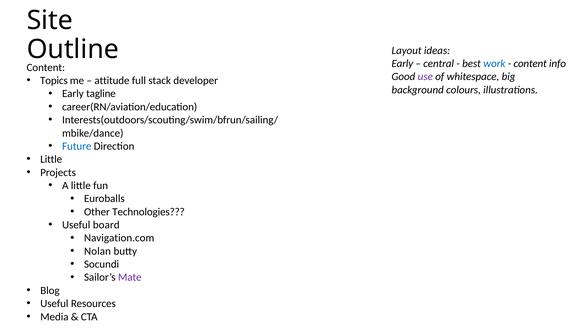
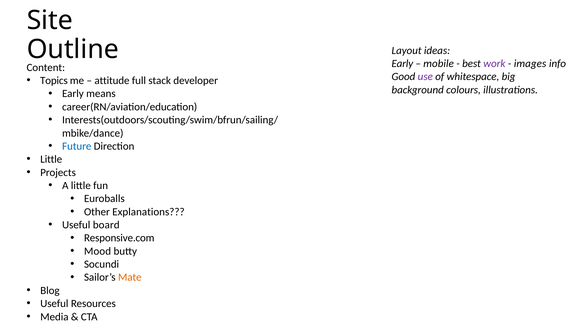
central: central -> mobile
work colour: blue -> purple
content at (530, 64): content -> images
tagline: tagline -> means
Technologies: Technologies -> Explanations
Navigation.com: Navigation.com -> Responsive.com
Nolan: Nolan -> Mood
Mate colour: purple -> orange
